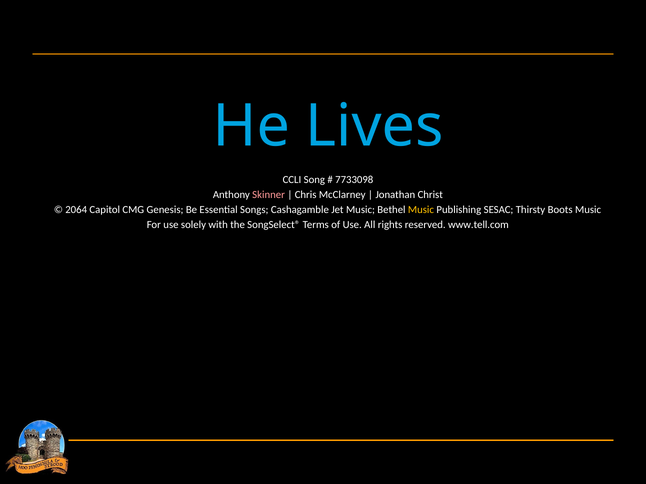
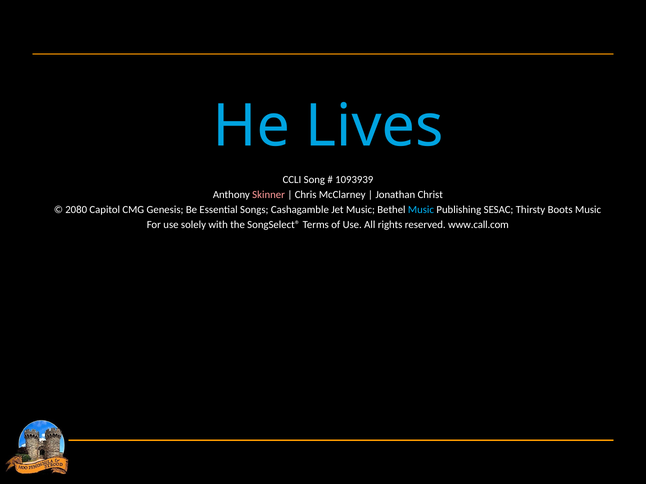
7733098: 7733098 -> 1093939
2064: 2064 -> 2080
Music at (421, 210) colour: yellow -> light blue
www.tell.com: www.tell.com -> www.call.com
